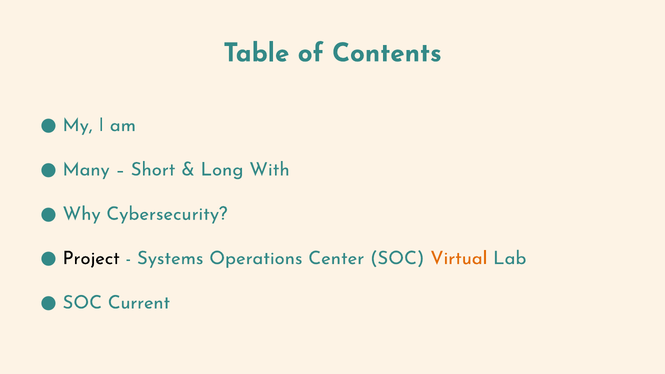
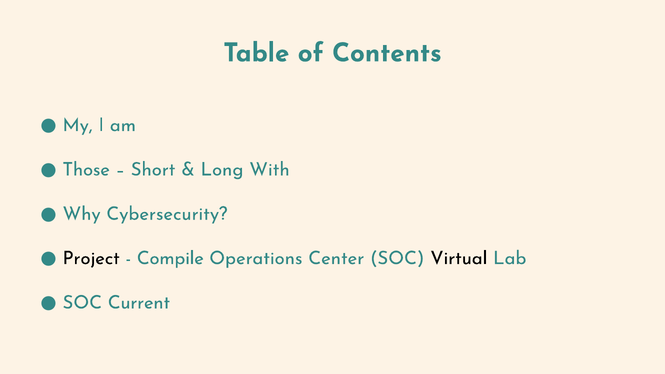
Many: Many -> Those
Systems: Systems -> Compile
Virtual colour: orange -> black
